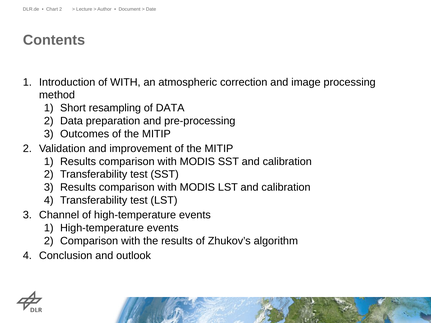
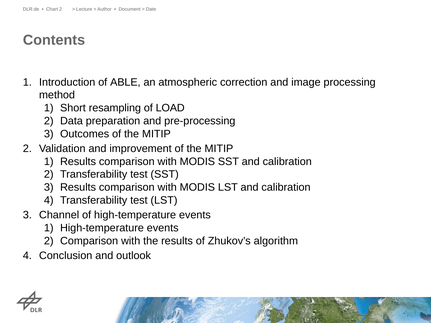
of WITH: WITH -> ABLE
of DATA: DATA -> LOAD
